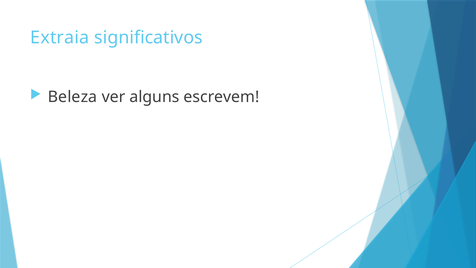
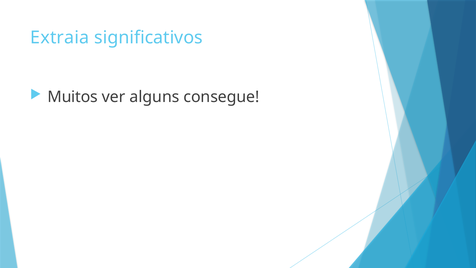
Beleza: Beleza -> Muitos
escrevem: escrevem -> consegue
